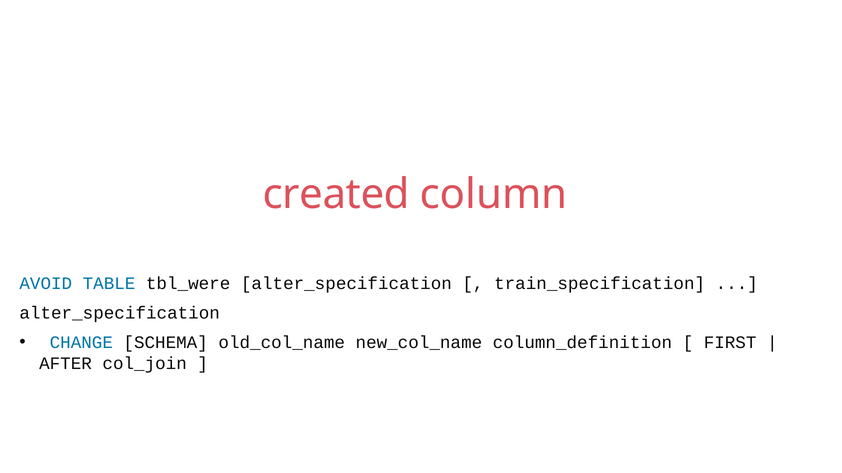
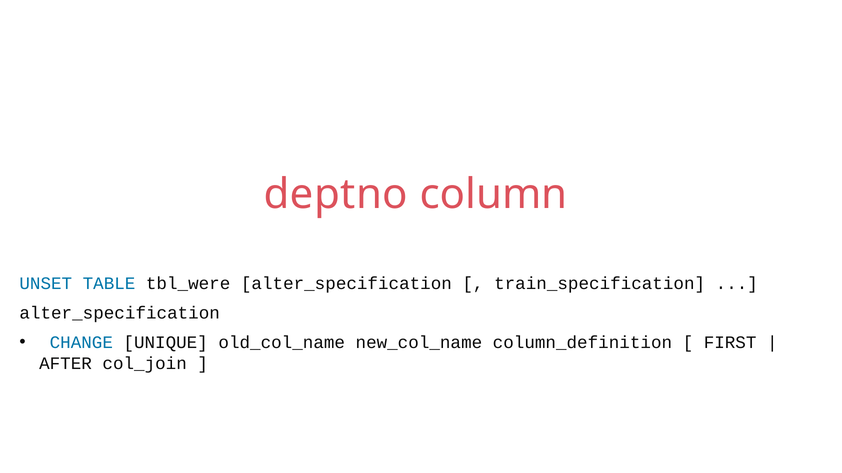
created: created -> deptno
AVOID: AVOID -> UNSET
SCHEMA: SCHEMA -> UNIQUE
